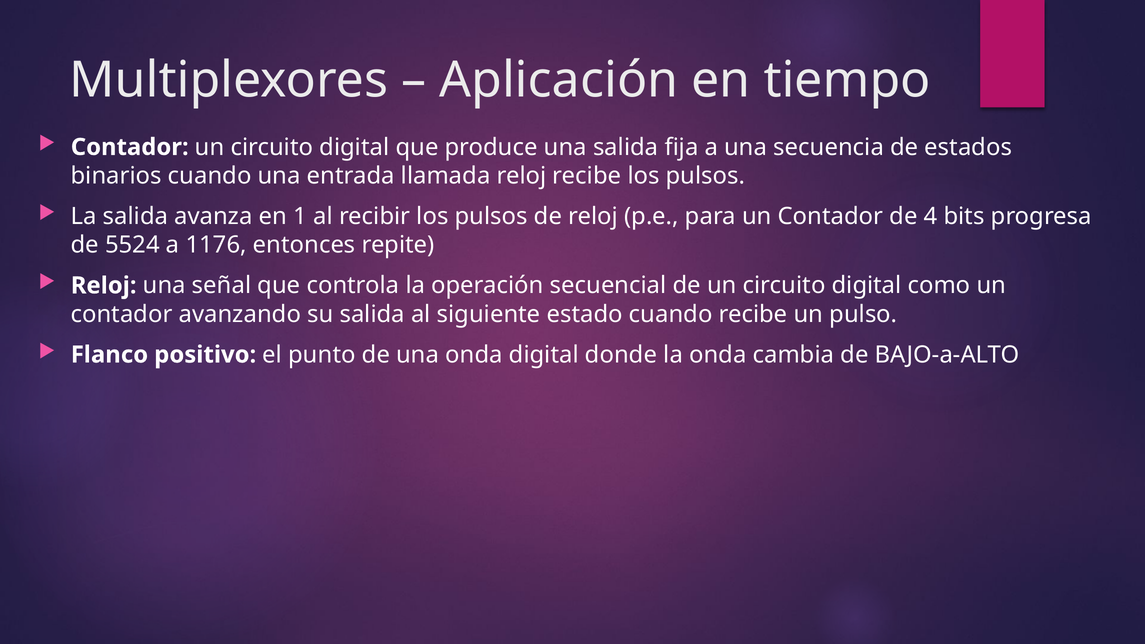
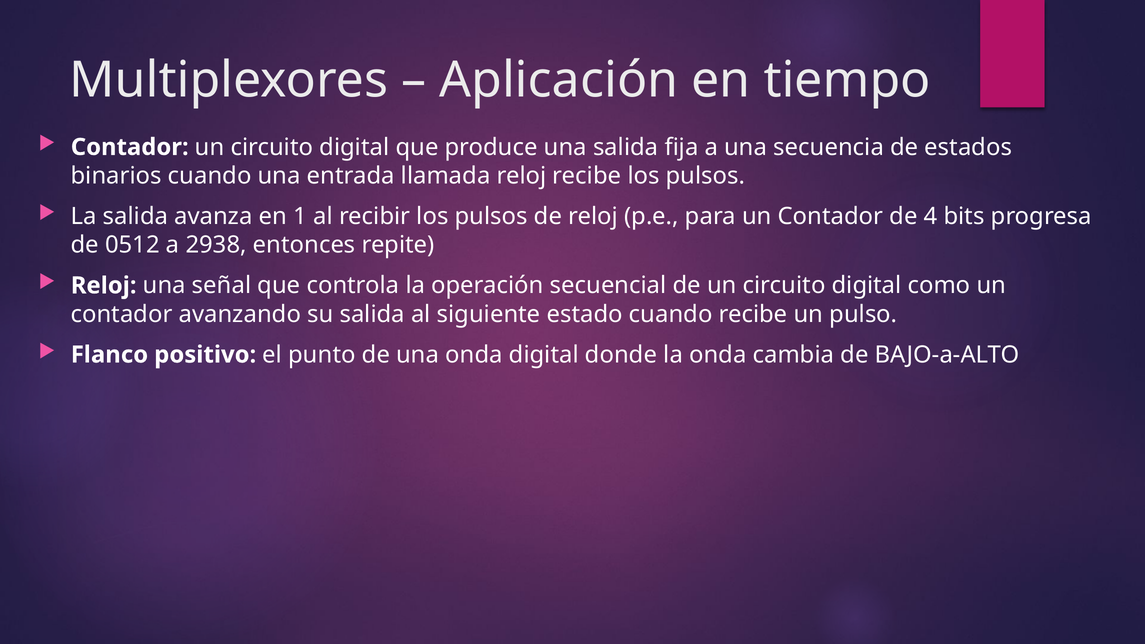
5524: 5524 -> 0512
1176: 1176 -> 2938
